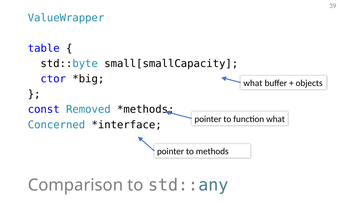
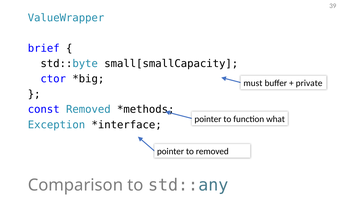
table: table -> brief
what at (253, 83): what -> must
objects: objects -> private
Concerned: Concerned -> Exception
to methods: methods -> removed
